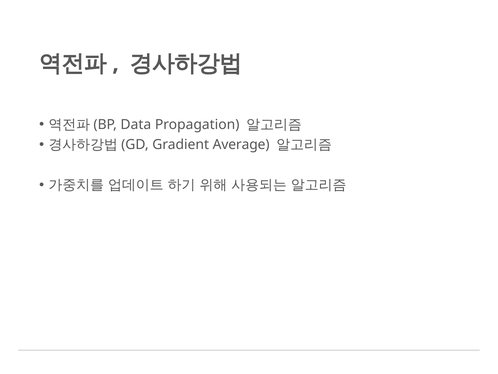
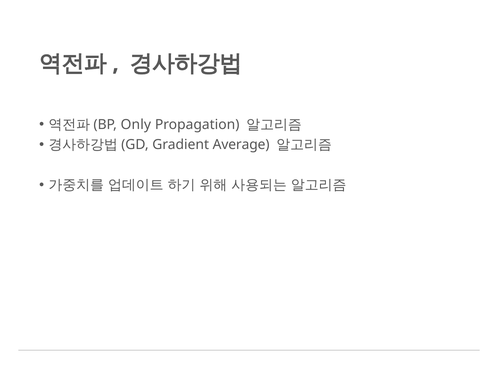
Data: Data -> Only
